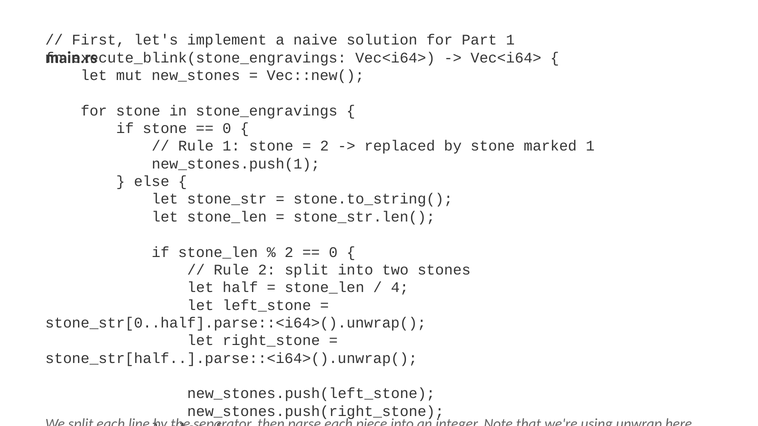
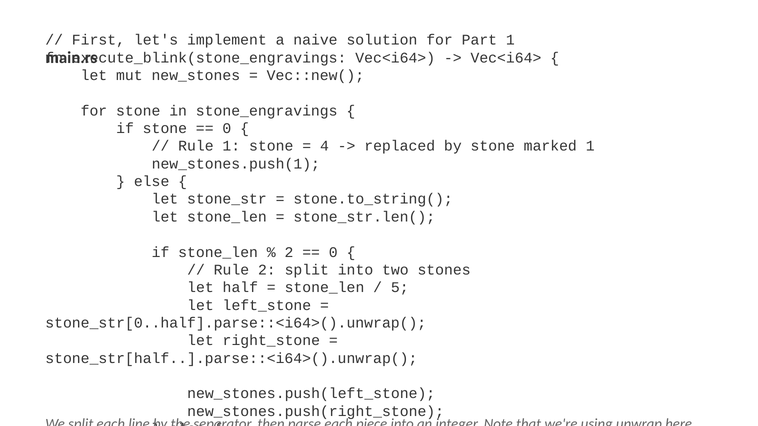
2 at (324, 146): 2 -> 4
4: 4 -> 5
